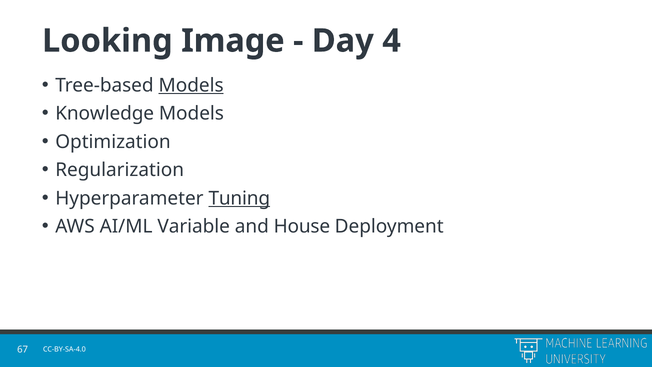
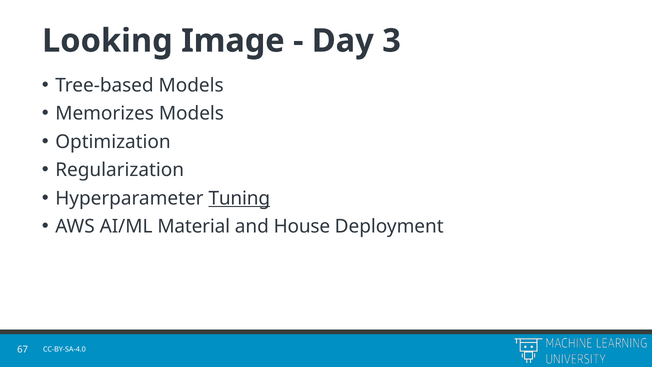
4: 4 -> 3
Models at (191, 85) underline: present -> none
Knowledge: Knowledge -> Memorizes
Variable: Variable -> Material
